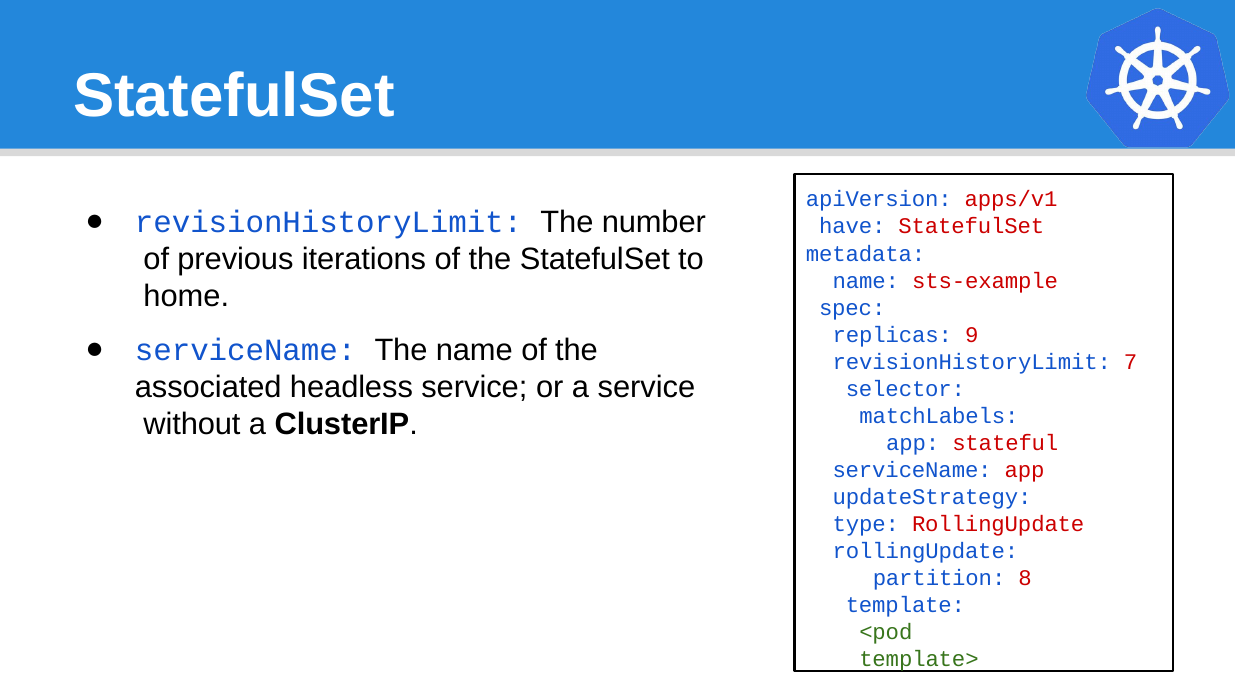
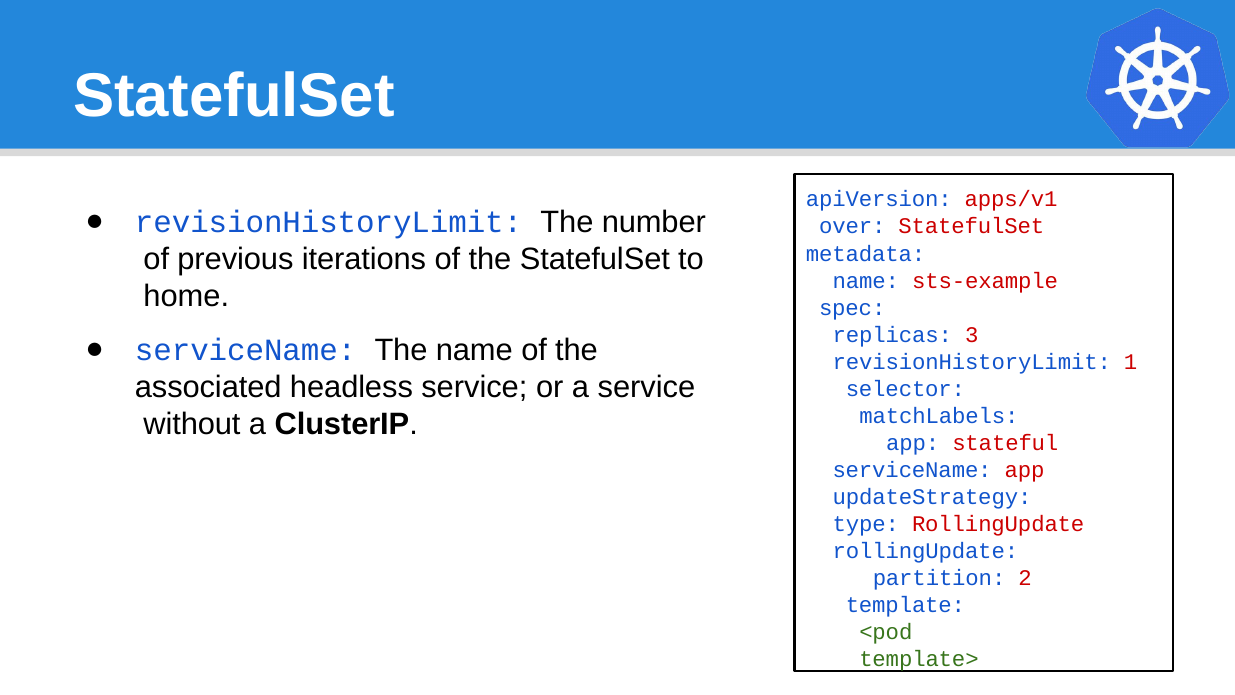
have: have -> over
9: 9 -> 3
7: 7 -> 1
8: 8 -> 2
